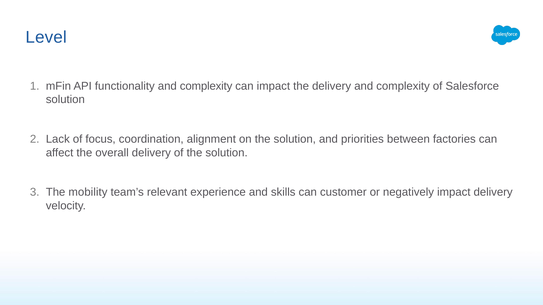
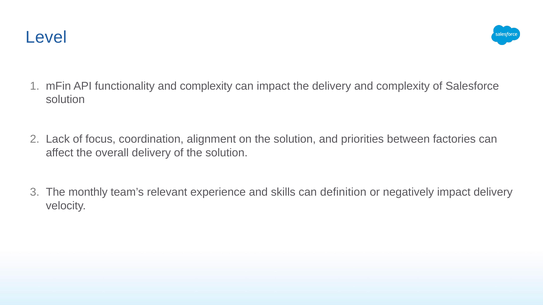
mobility: mobility -> monthly
customer: customer -> definition
